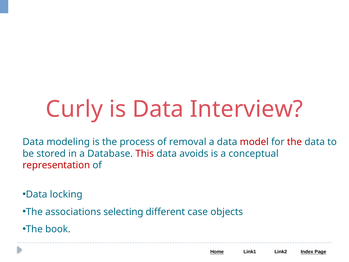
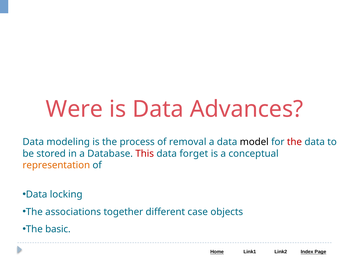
Curly: Curly -> Were
Interview: Interview -> Advances
model colour: red -> black
avoids: avoids -> forget
representation colour: red -> orange
selecting: selecting -> together
book: book -> basic
